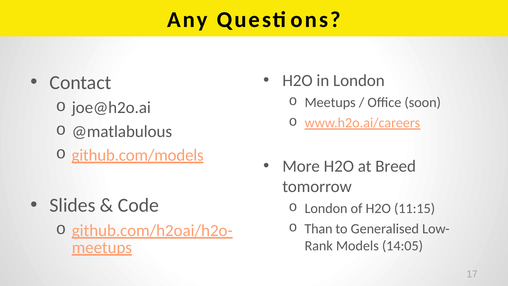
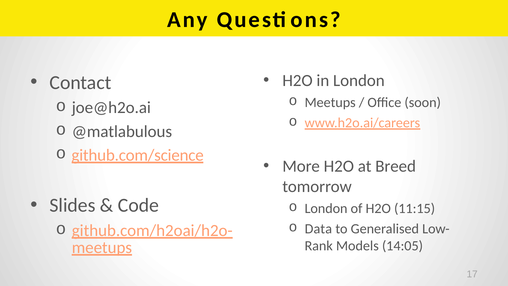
github.com/models: github.com/models -> github.com/science
Than: Than -> Data
